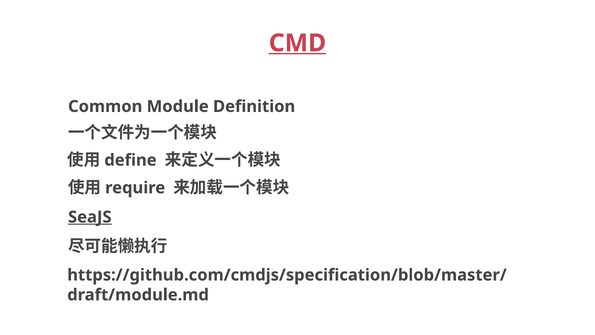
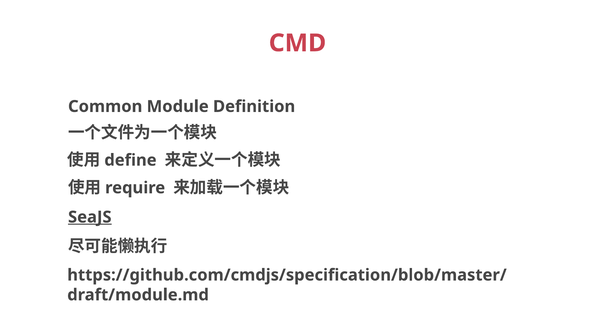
CMD underline: present -> none
